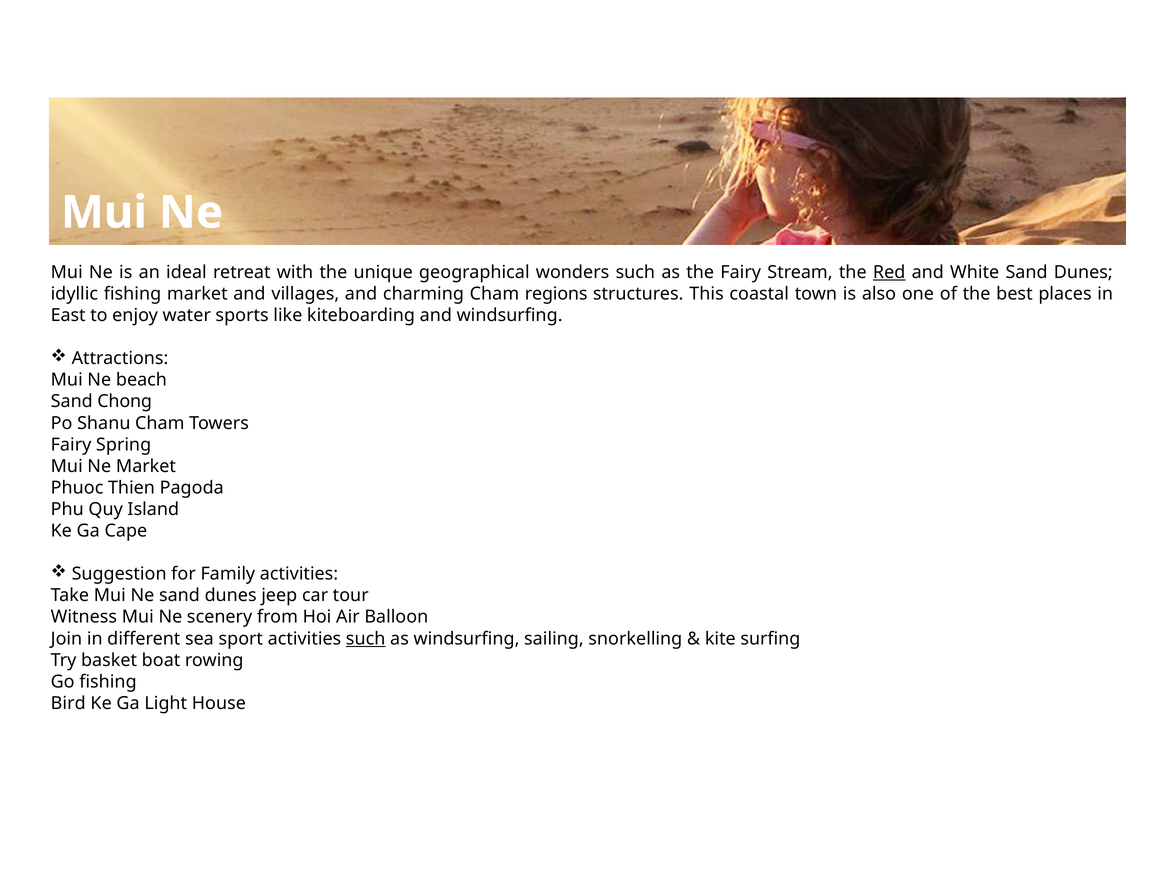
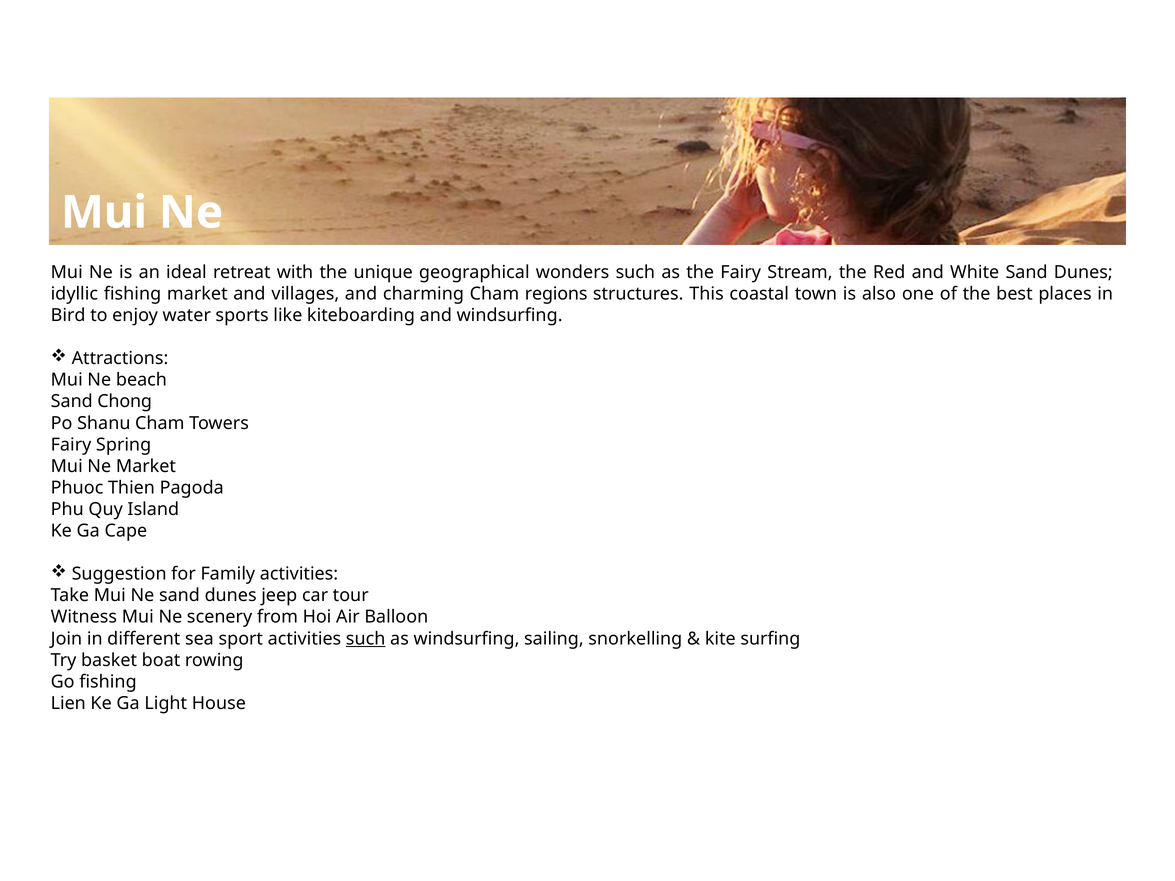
Red underline: present -> none
East: East -> Bird
Bird: Bird -> Lien
